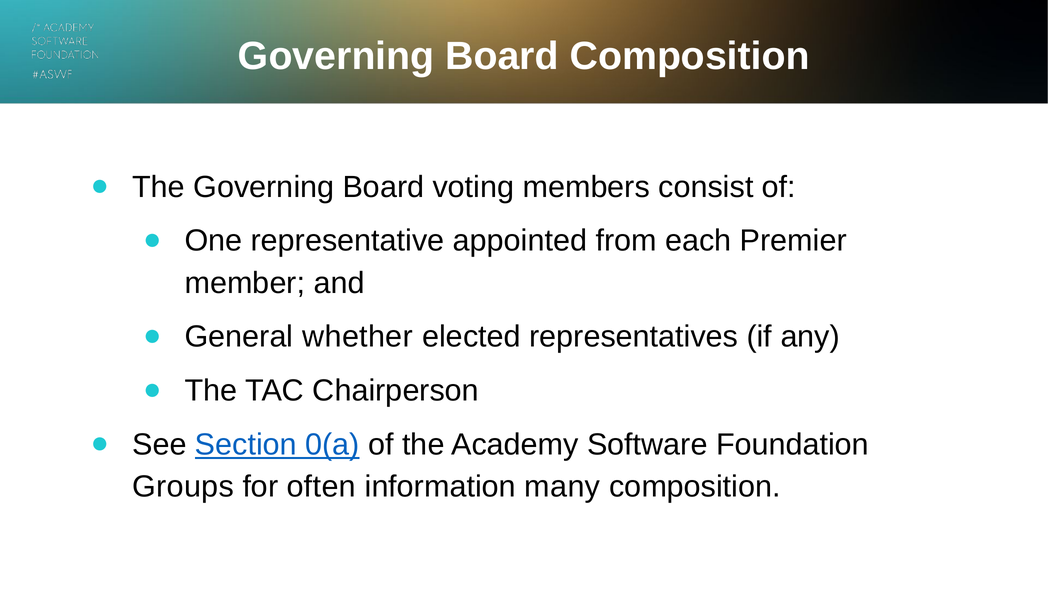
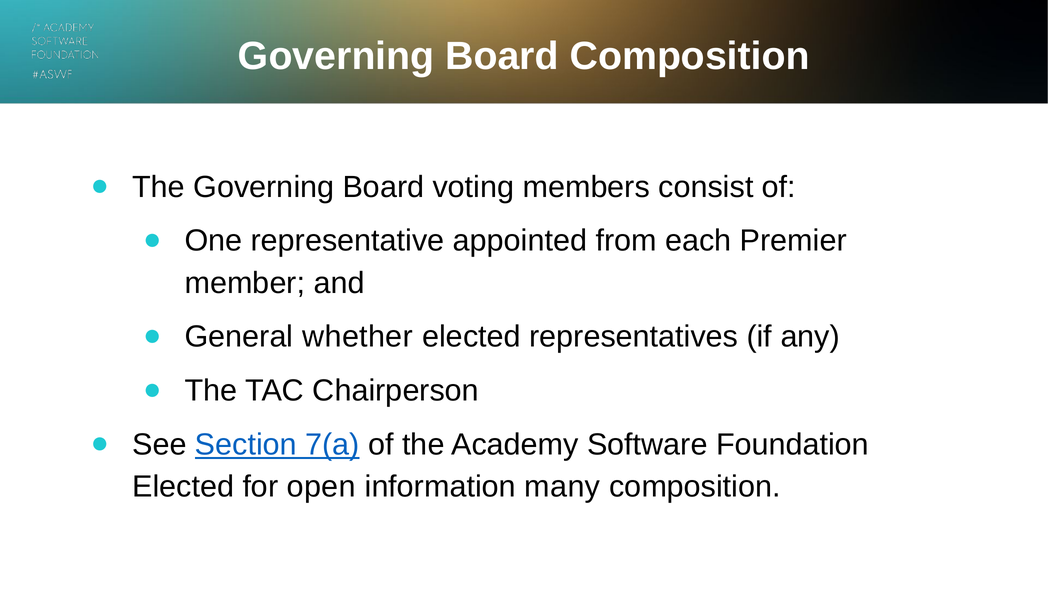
0(a: 0(a -> 7(a
Groups at (183, 486): Groups -> Elected
often: often -> open
